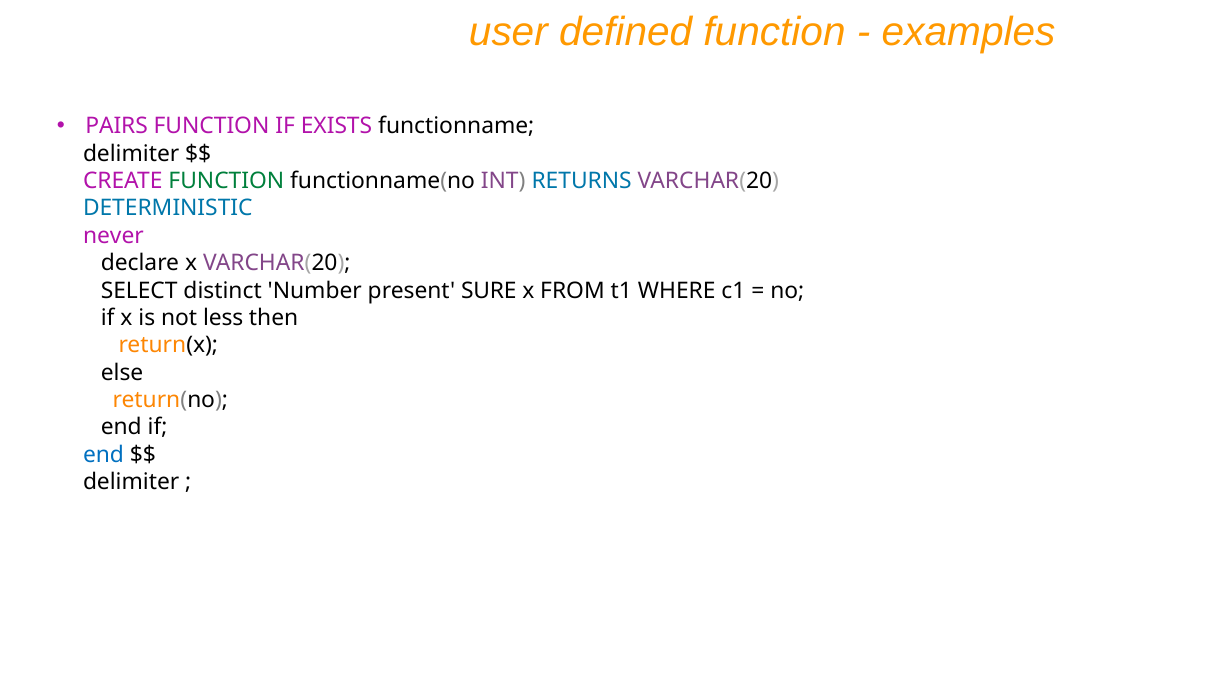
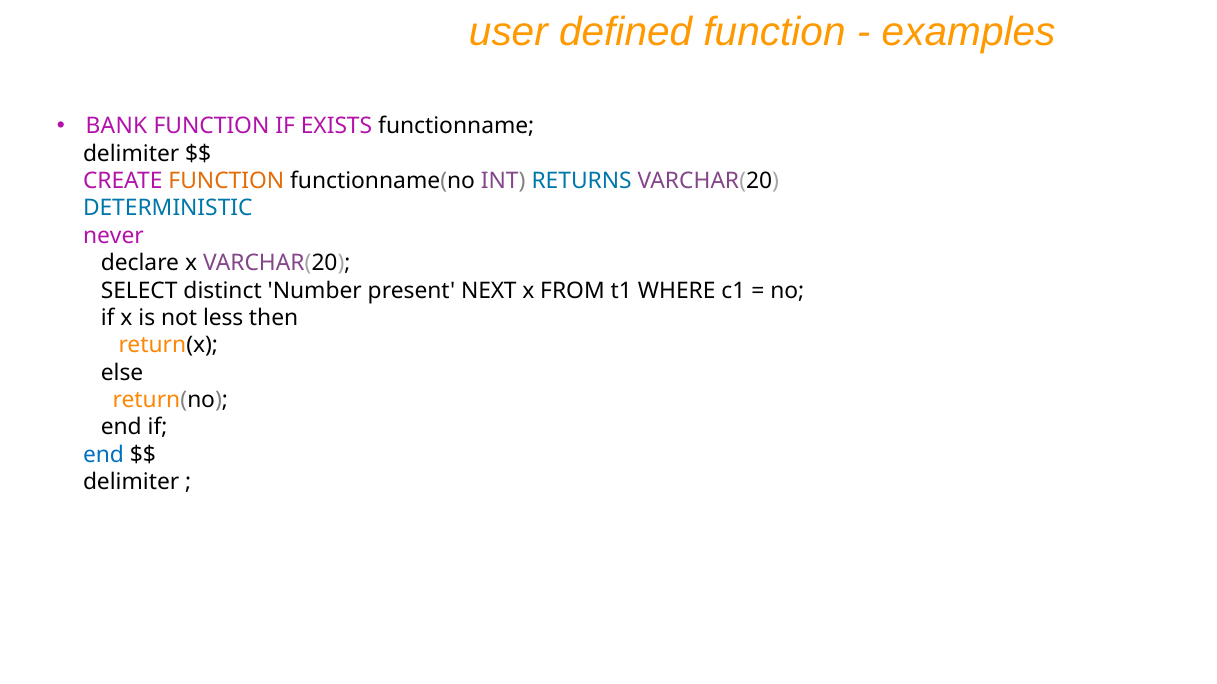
PAIRS: PAIRS -> BANK
FUNCTION at (226, 181) colour: green -> orange
SURE: SURE -> NEXT
